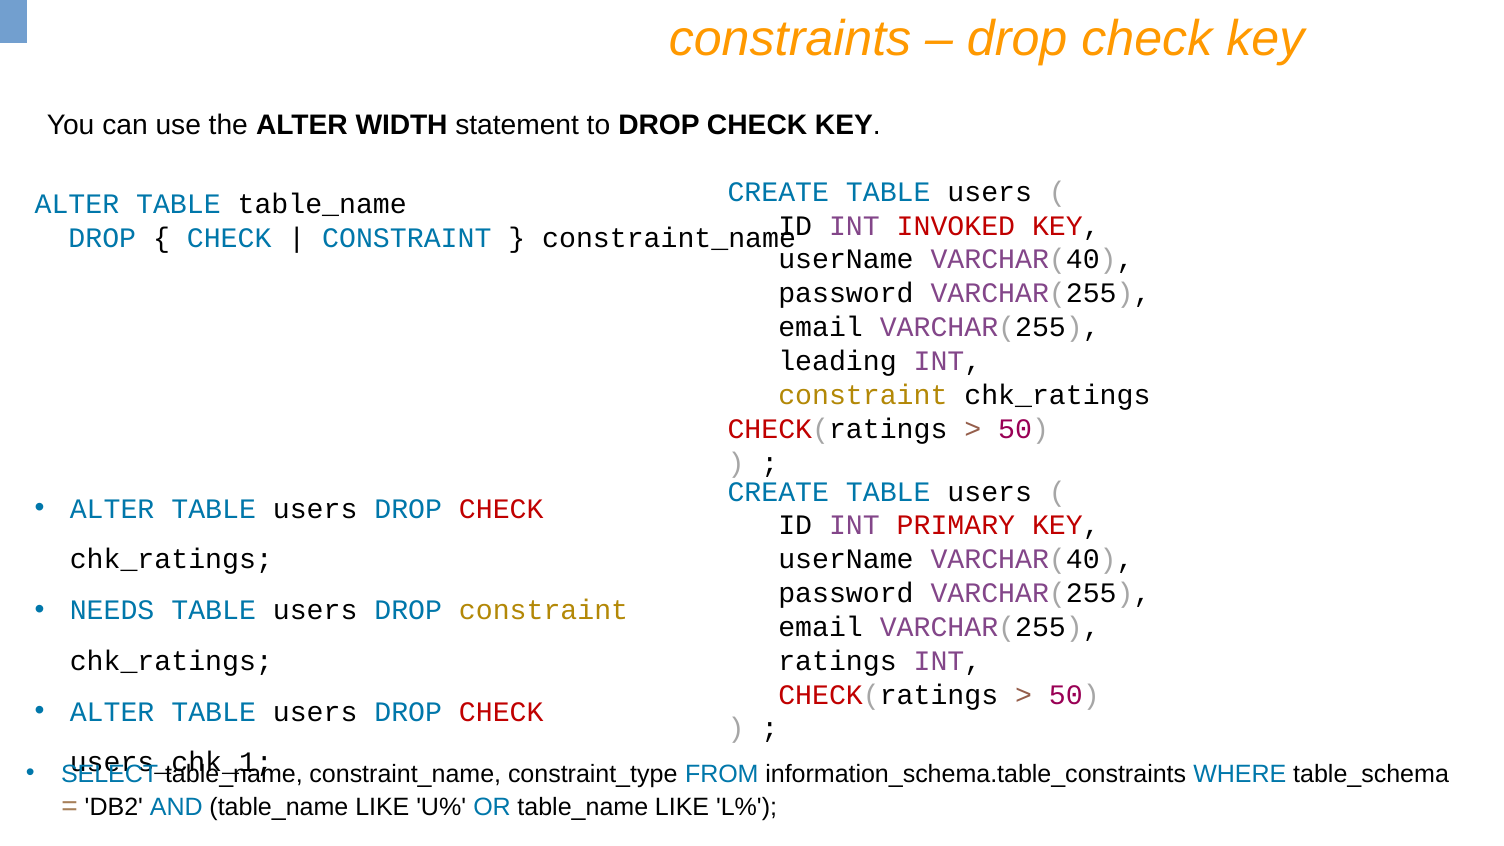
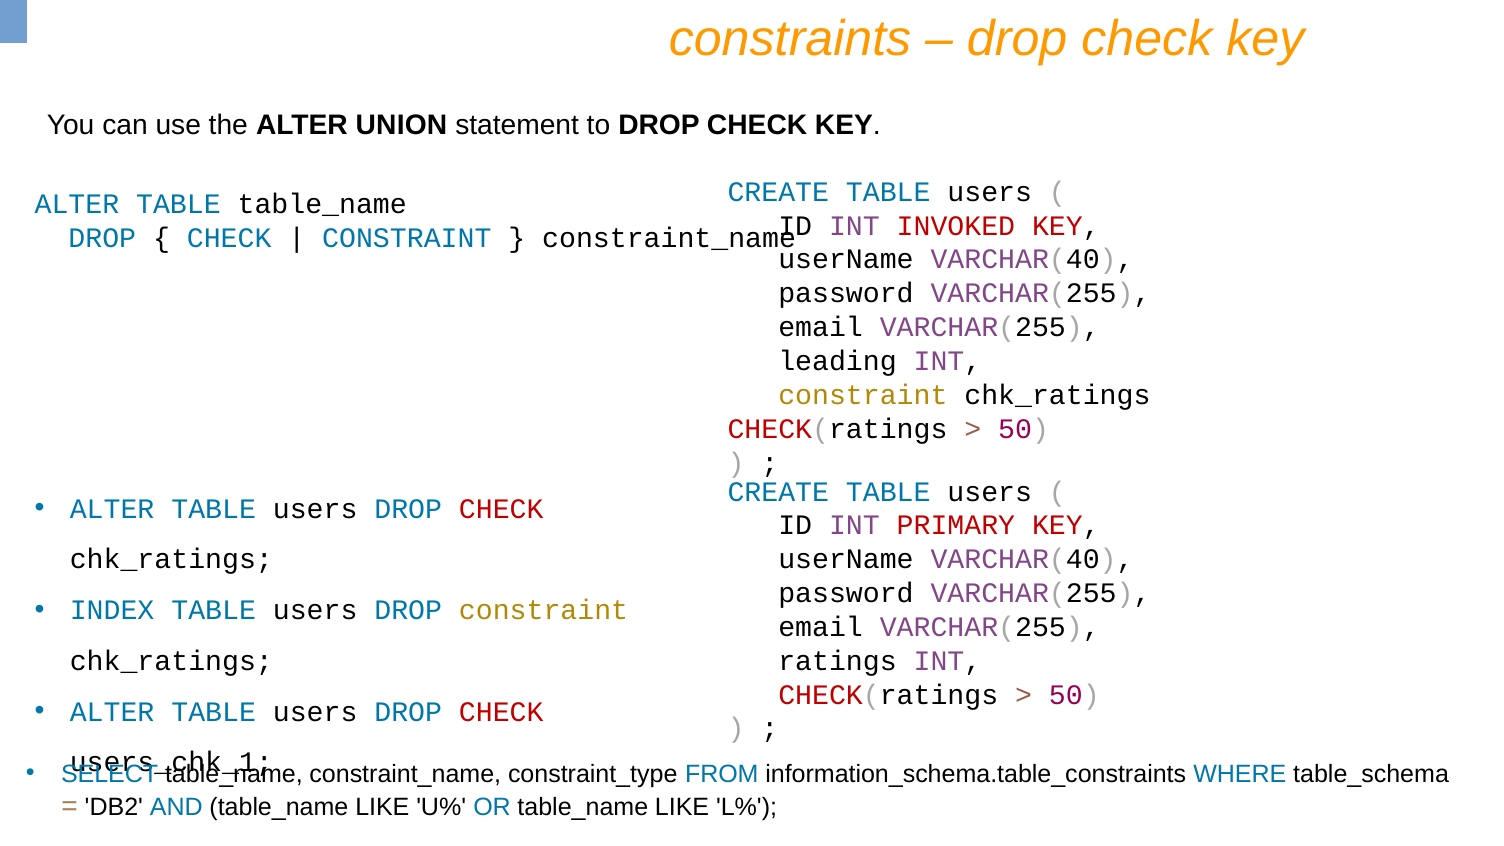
WIDTH: WIDTH -> UNION
NEEDS: NEEDS -> INDEX
